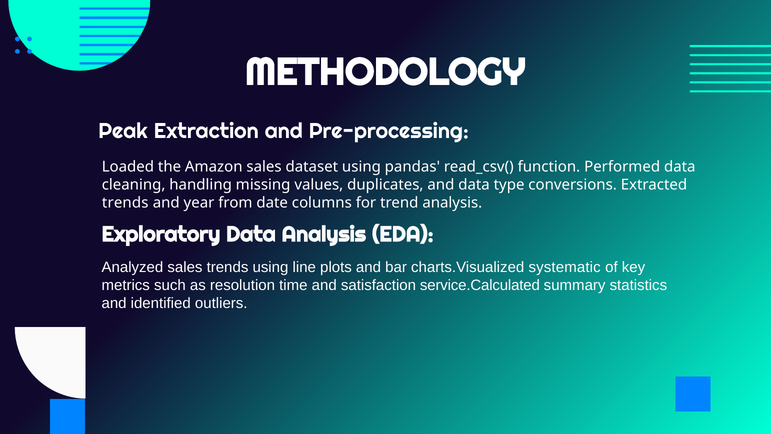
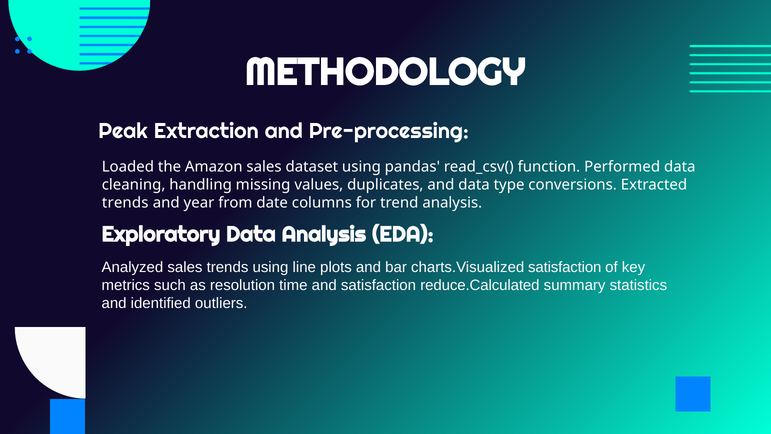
charts.Visualized systematic: systematic -> satisfaction
service.Calculated: service.Calculated -> reduce.Calculated
